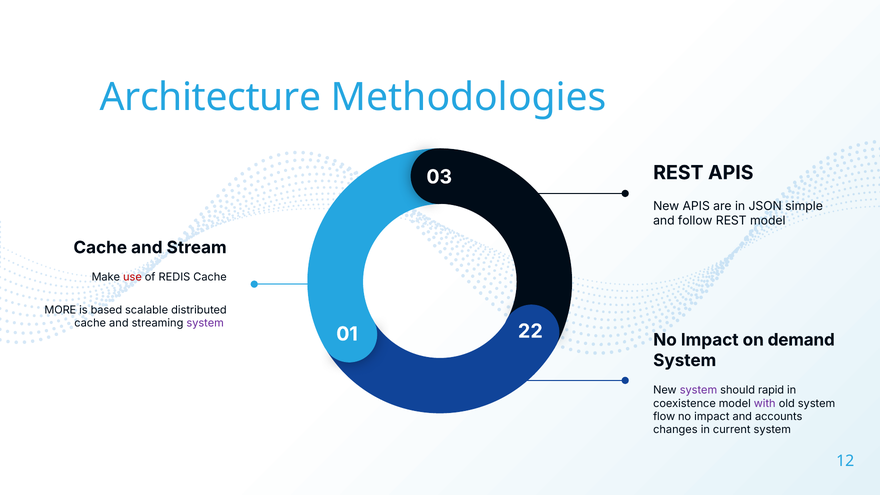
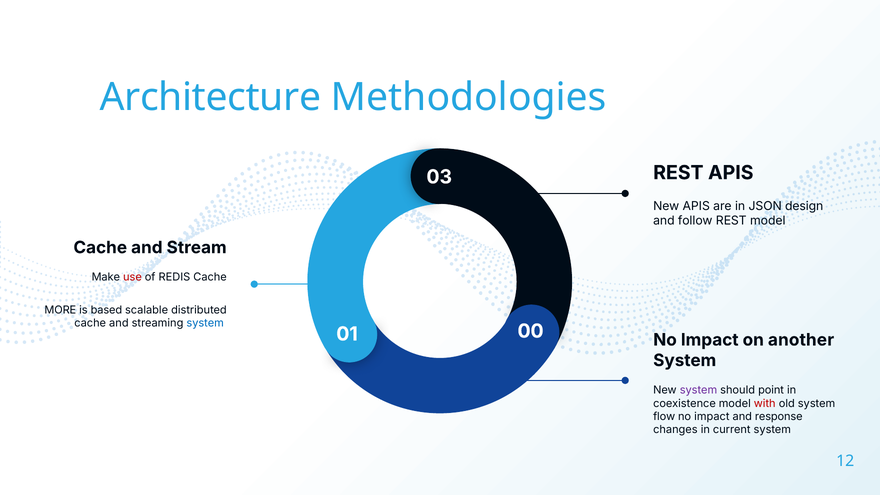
simple: simple -> design
system at (205, 323) colour: purple -> blue
22: 22 -> 00
demand: demand -> another
rapid: rapid -> point
with colour: purple -> red
accounts: accounts -> response
